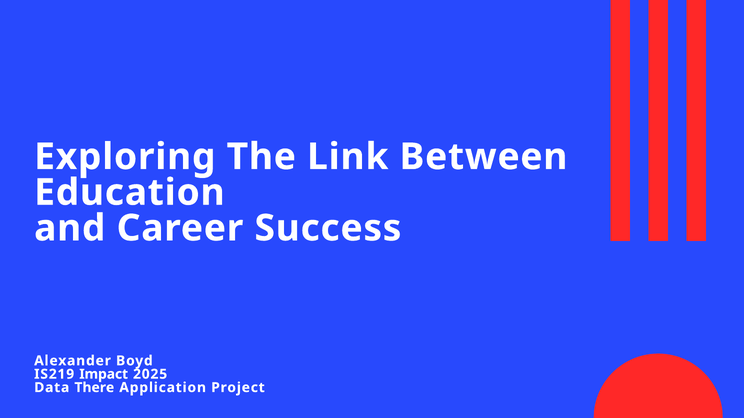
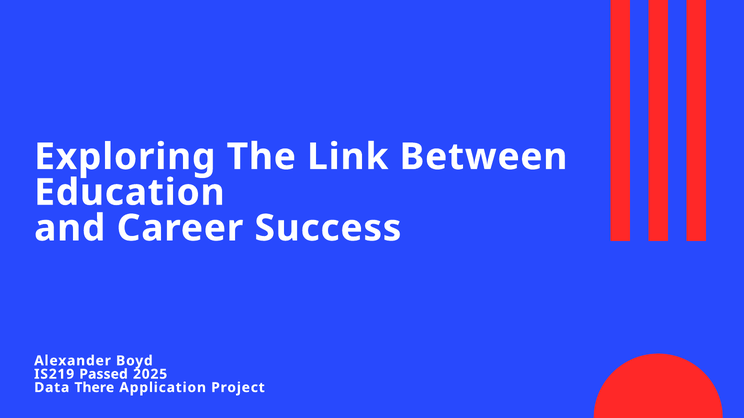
Impact: Impact -> Passed
